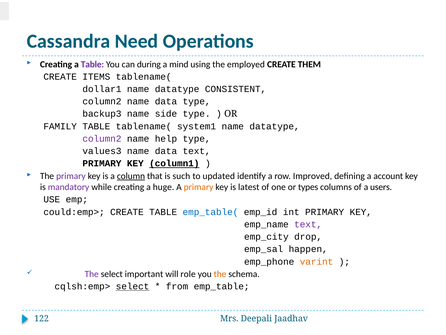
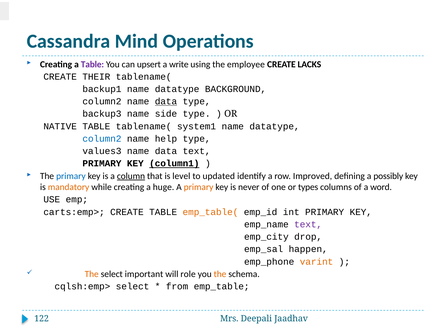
Need: Need -> Mind
during: during -> upsert
mind: mind -> write
employed: employed -> employee
THEM: THEM -> LACKS
ITEMS: ITEMS -> THEIR
dollar1: dollar1 -> backup1
CONSISTENT: CONSISTENT -> BACKGROUND
data at (166, 101) underline: none -> present
FAMILY: FAMILY -> NATIVE
column2 at (102, 139) colour: purple -> blue
primary at (71, 176) colour: purple -> blue
such: such -> level
account: account -> possibly
mandatory colour: purple -> orange
latest: latest -> never
users: users -> word
could:emp>: could:emp> -> carts:emp>
emp_table( colour: blue -> orange
The at (92, 274) colour: purple -> orange
select at (133, 286) underline: present -> none
